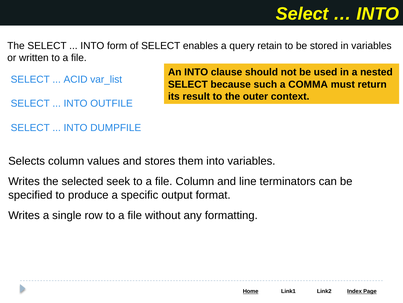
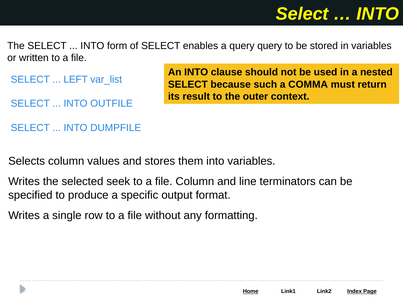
query retain: retain -> query
ACID: ACID -> LEFT
